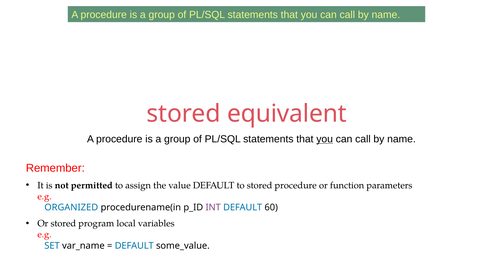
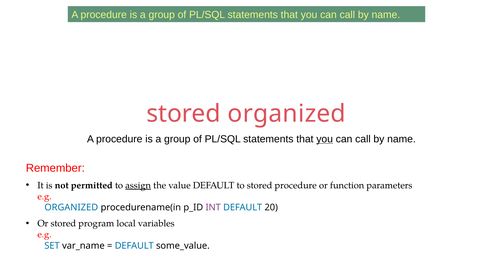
stored equivalent: equivalent -> organized
assign underline: none -> present
60: 60 -> 20
